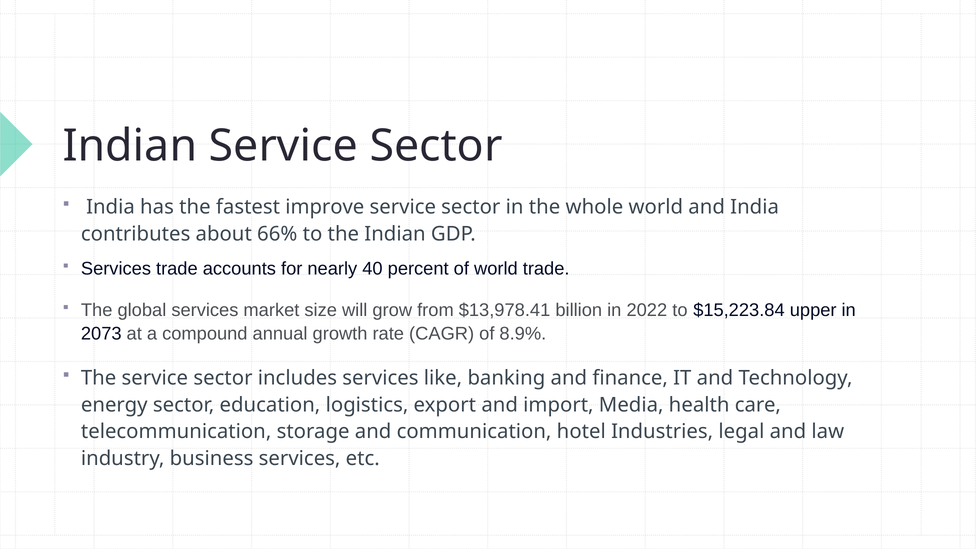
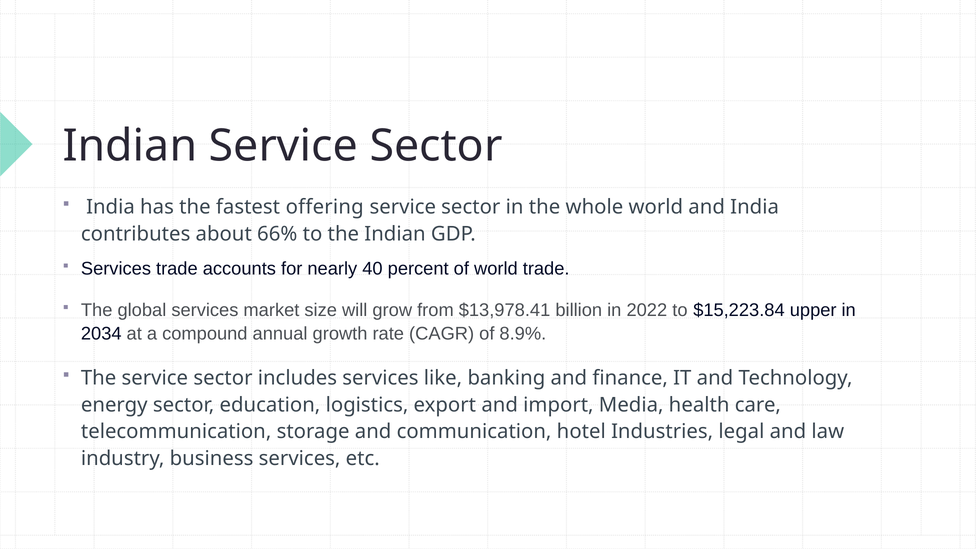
improve: improve -> offering
2073: 2073 -> 2034
